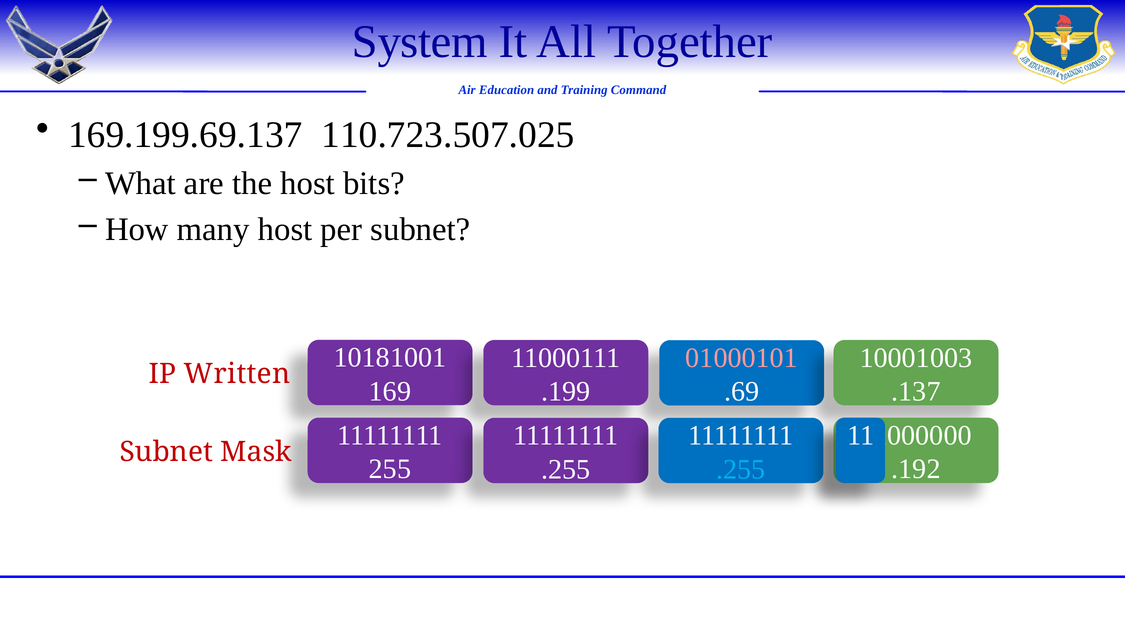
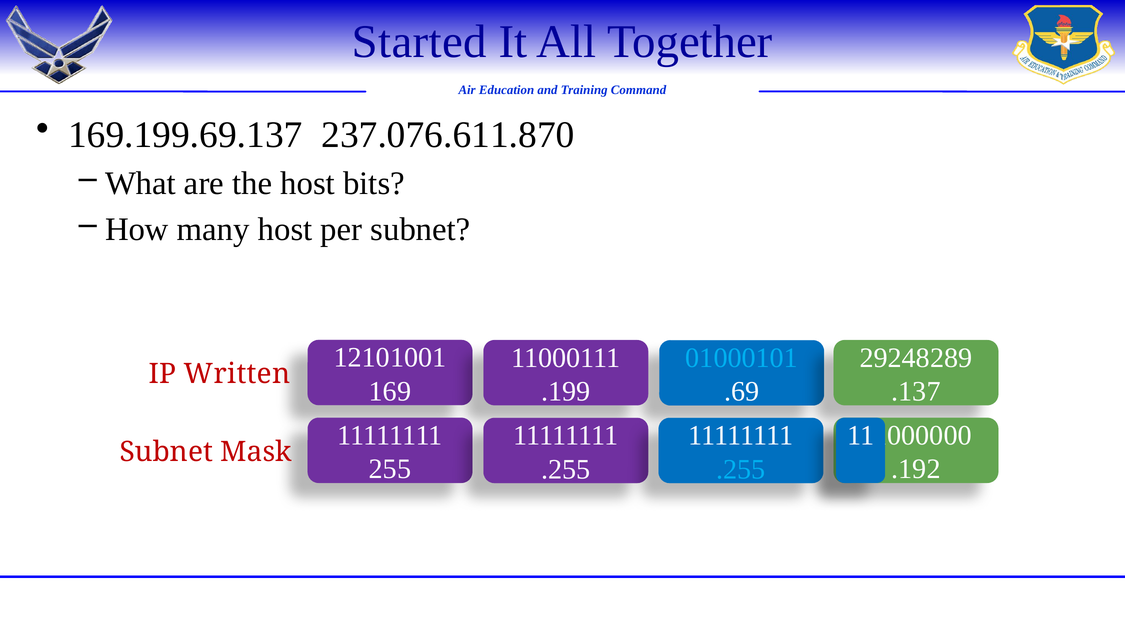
System: System -> Started
110.723.507.025: 110.723.507.025 -> 237.076.611.870
10181001: 10181001 -> 12101001
10001003: 10001003 -> 29248289
01000101 colour: pink -> light blue
